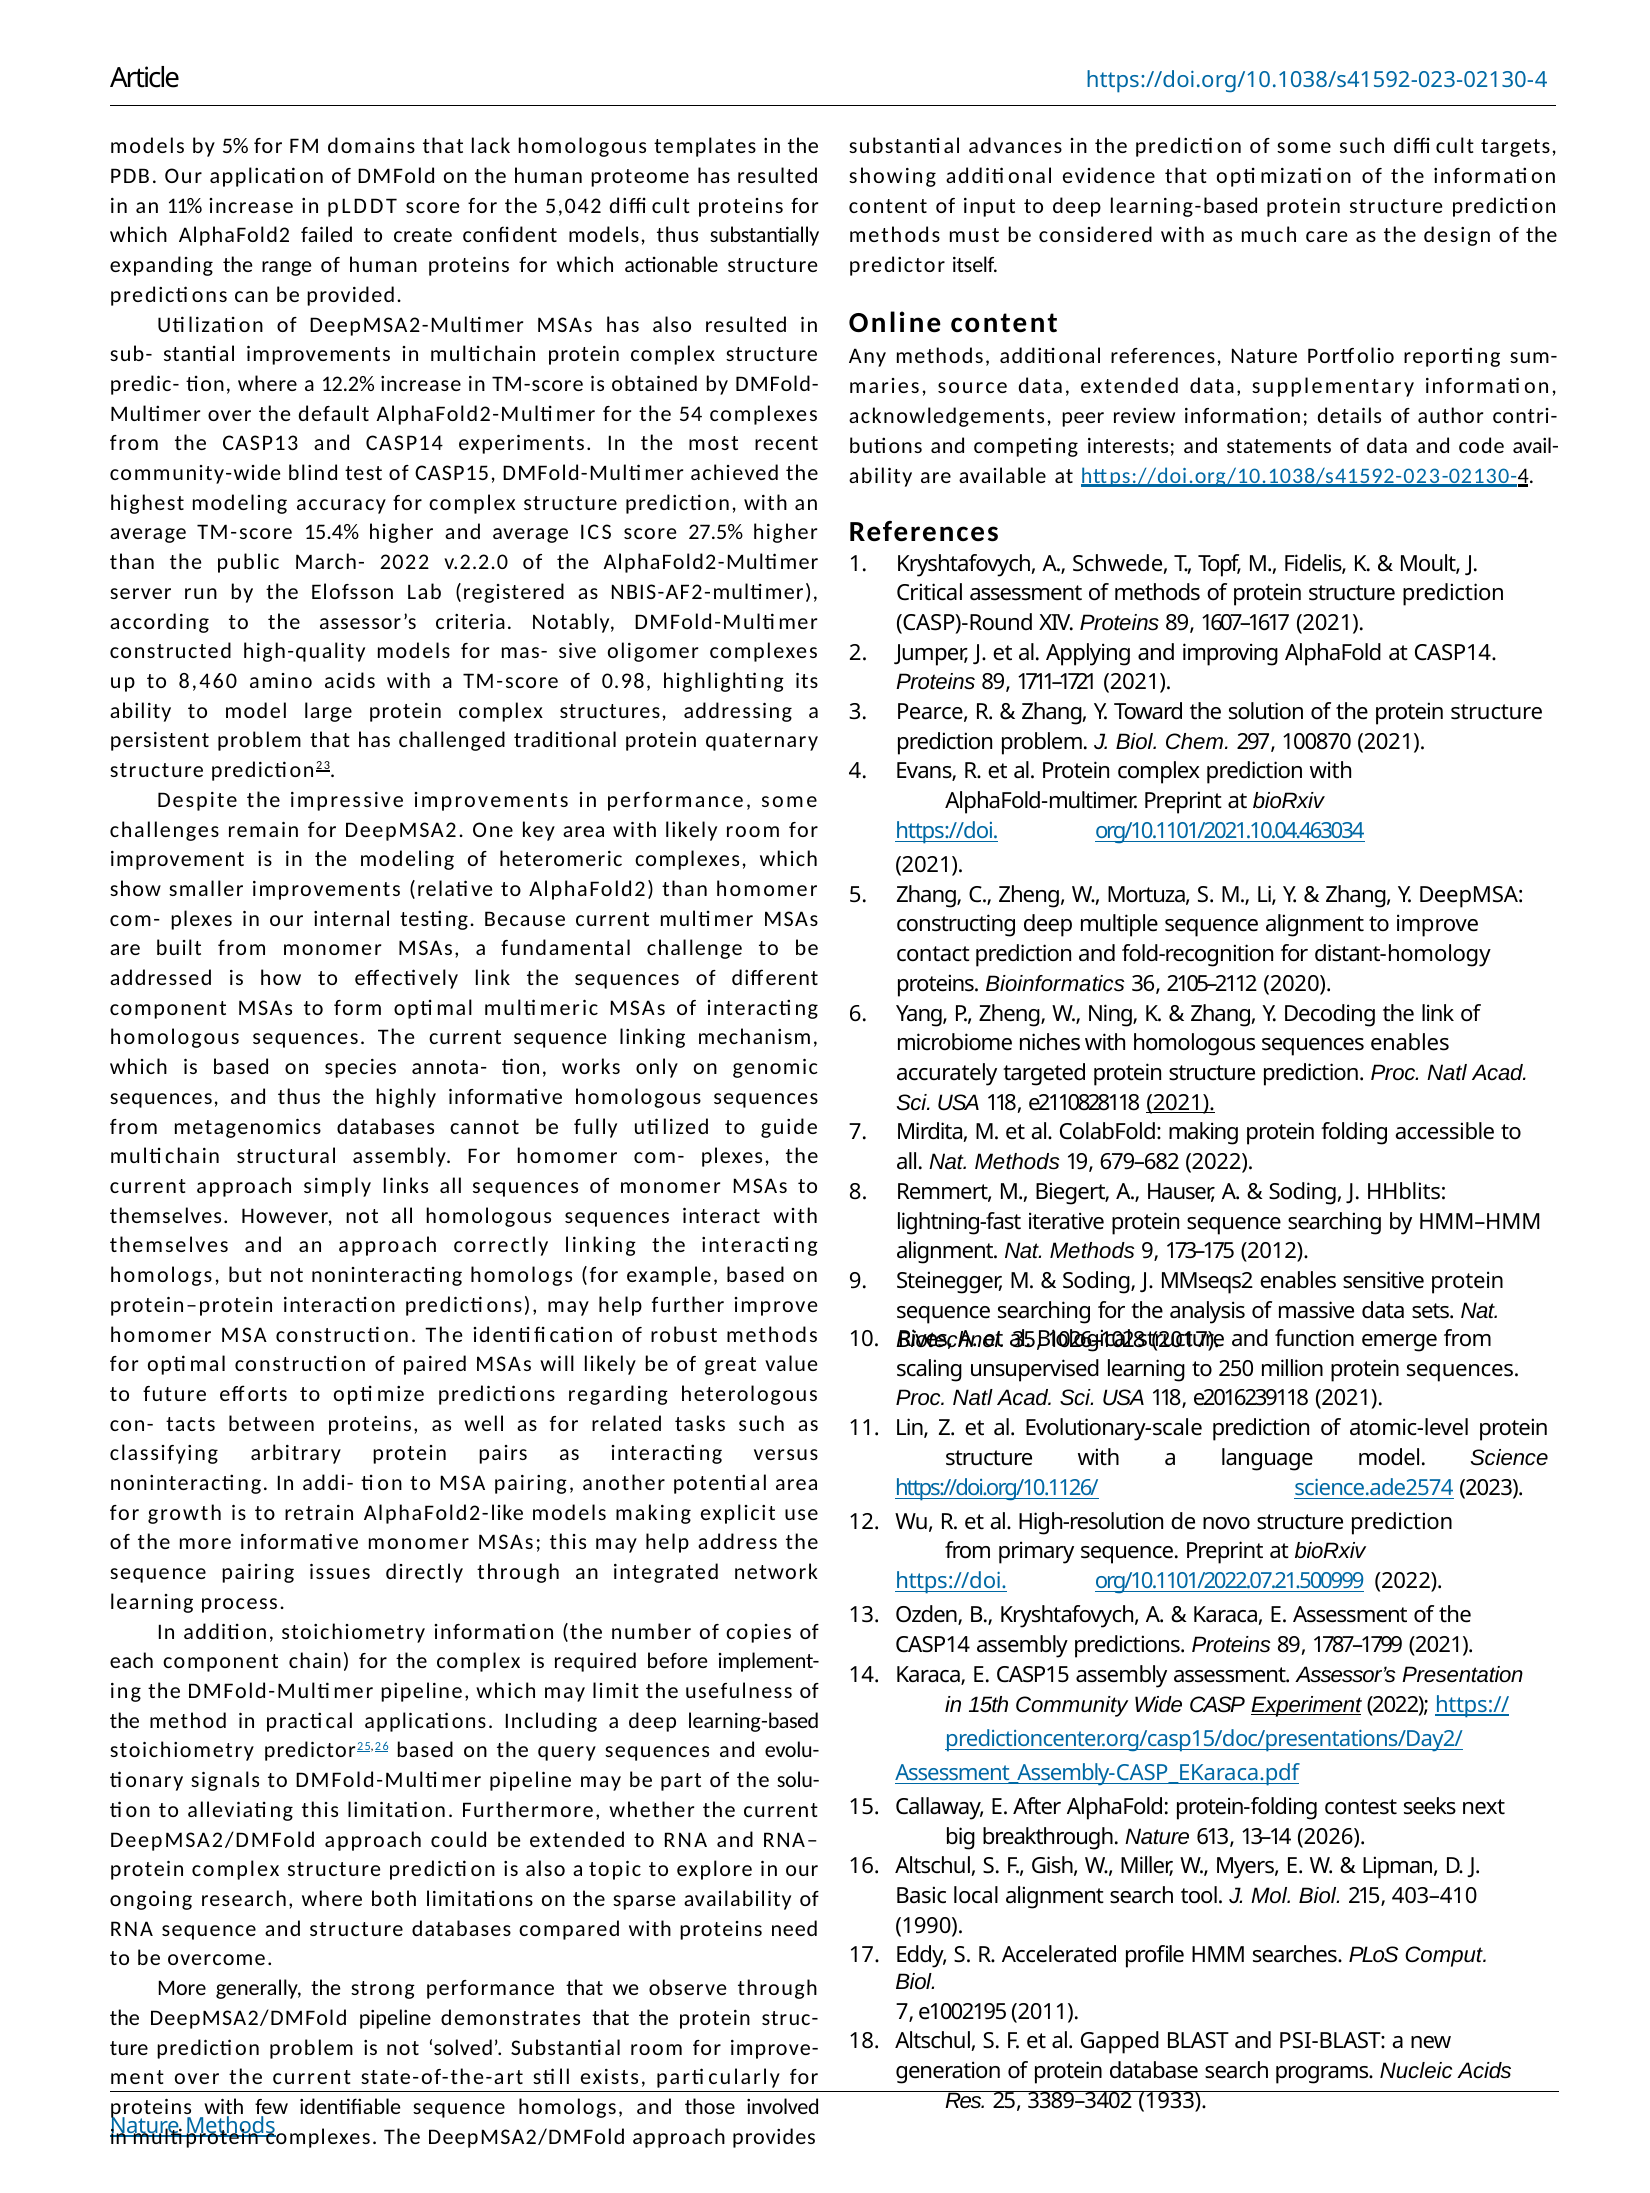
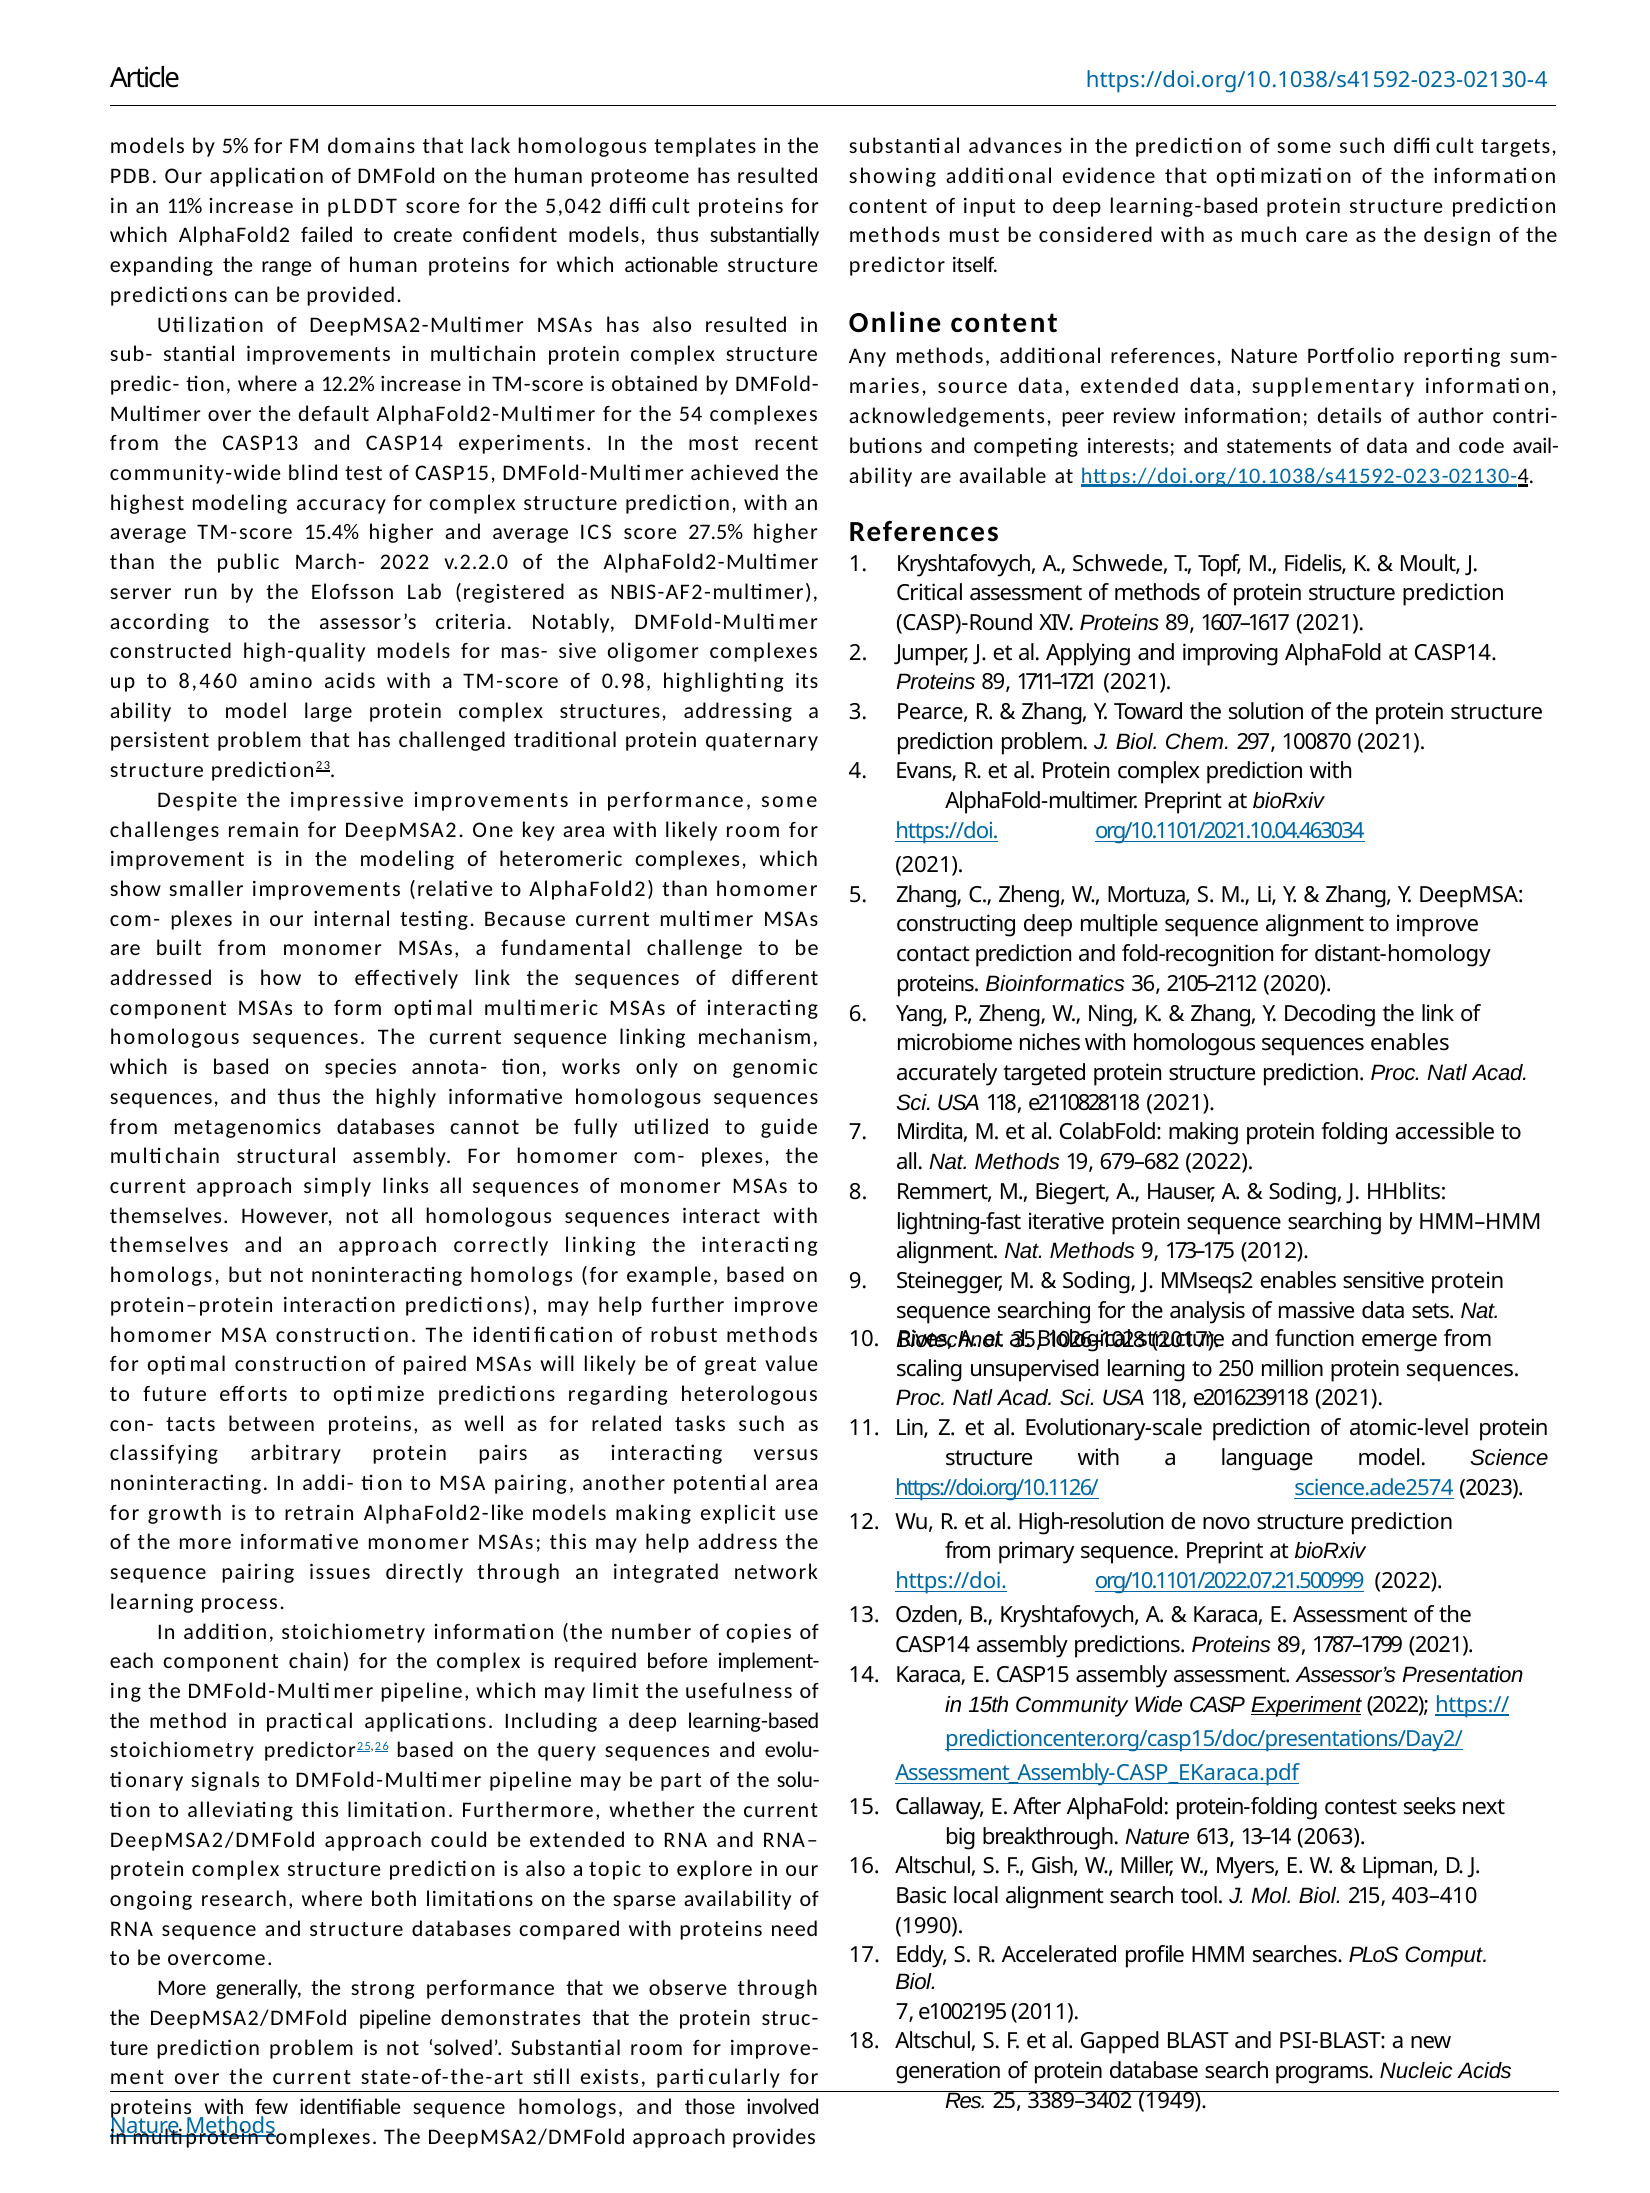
2021 at (1181, 1103) underline: present -> none
2026: 2026 -> 2063
1933: 1933 -> 1949
